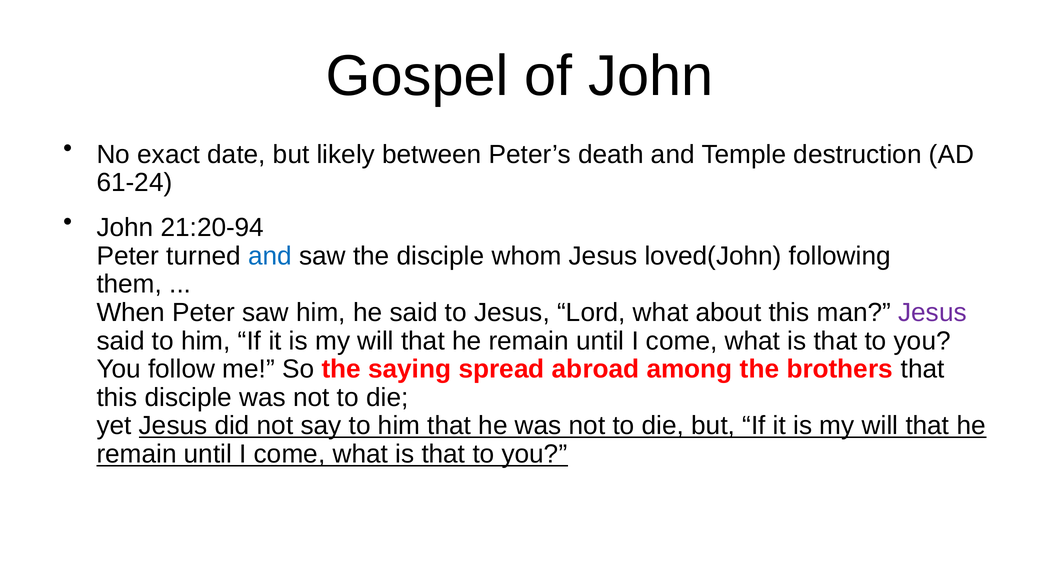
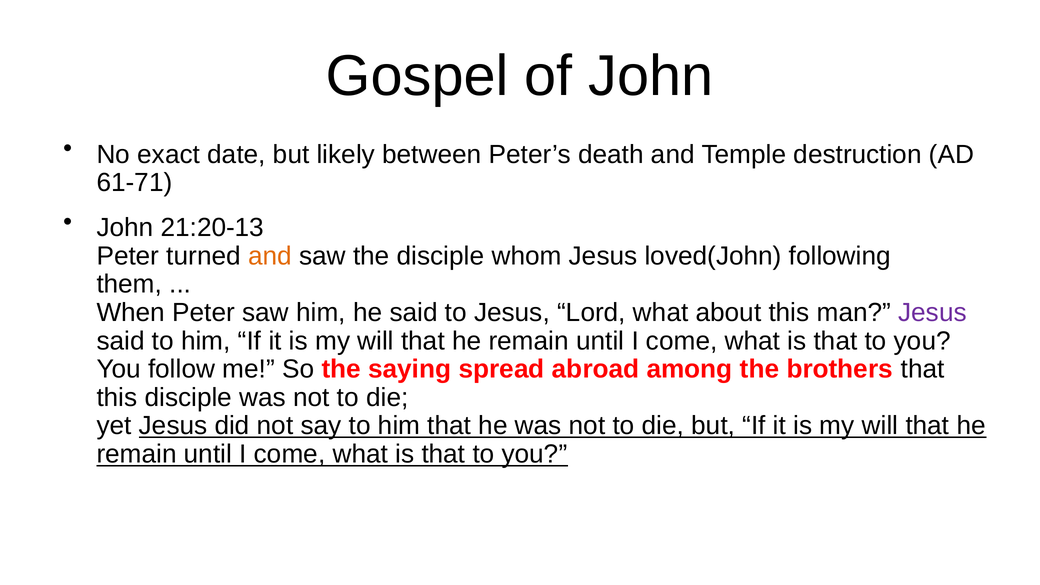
61-24: 61-24 -> 61-71
21:20-94: 21:20-94 -> 21:20-13
and at (270, 256) colour: blue -> orange
